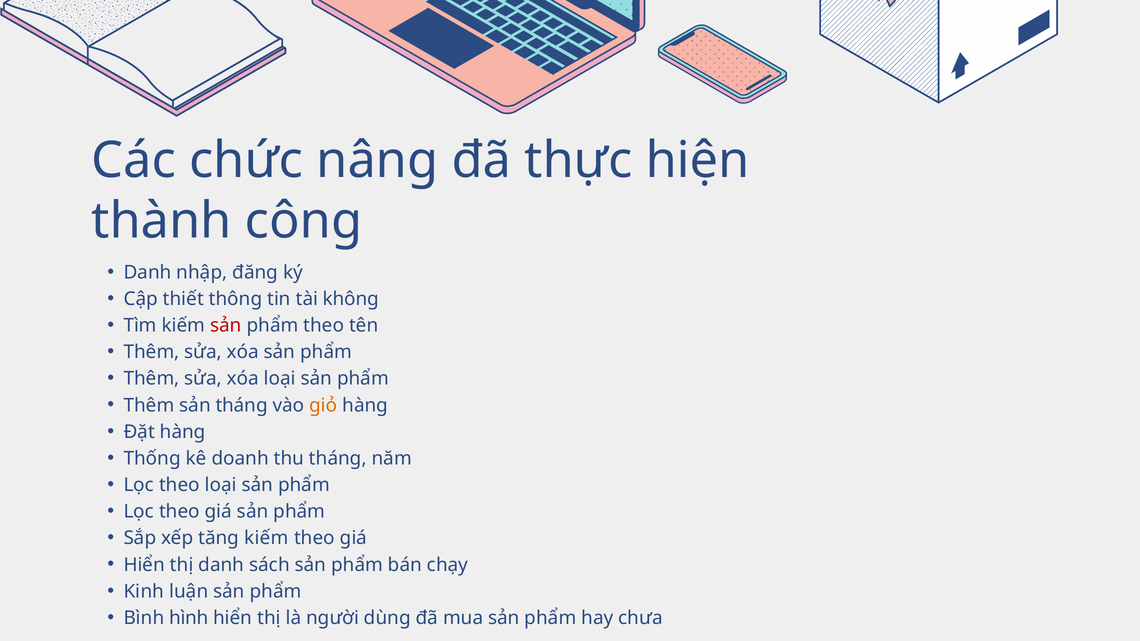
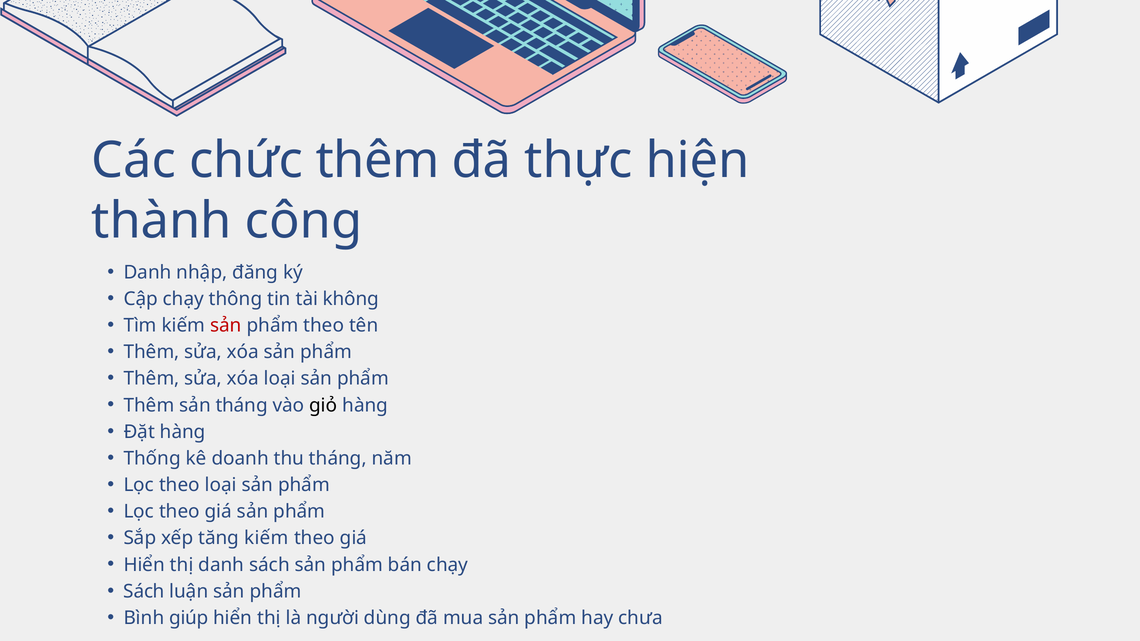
chức nâng: nâng -> thêm
Cập thiết: thiết -> chạy
giỏ colour: orange -> black
Kinh at (144, 592): Kinh -> Sách
hình: hình -> giúp
